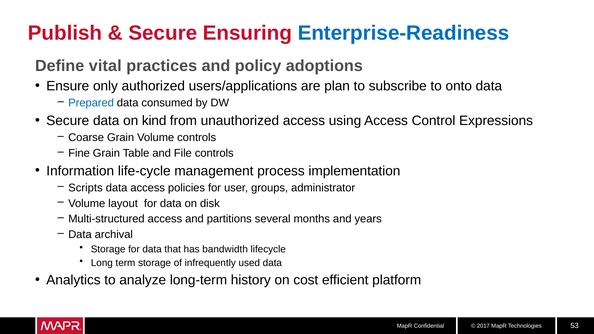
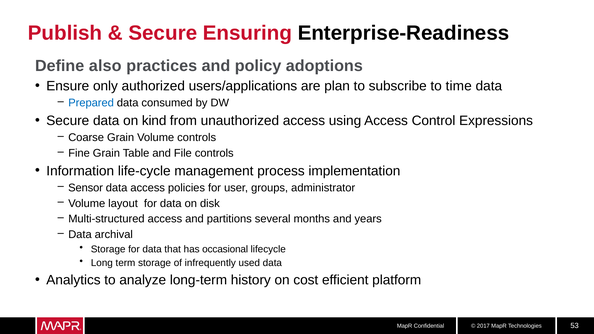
Enterprise-Readiness colour: blue -> black
vital: vital -> also
onto: onto -> time
Scripts: Scripts -> Sensor
bandwidth: bandwidth -> occasional
